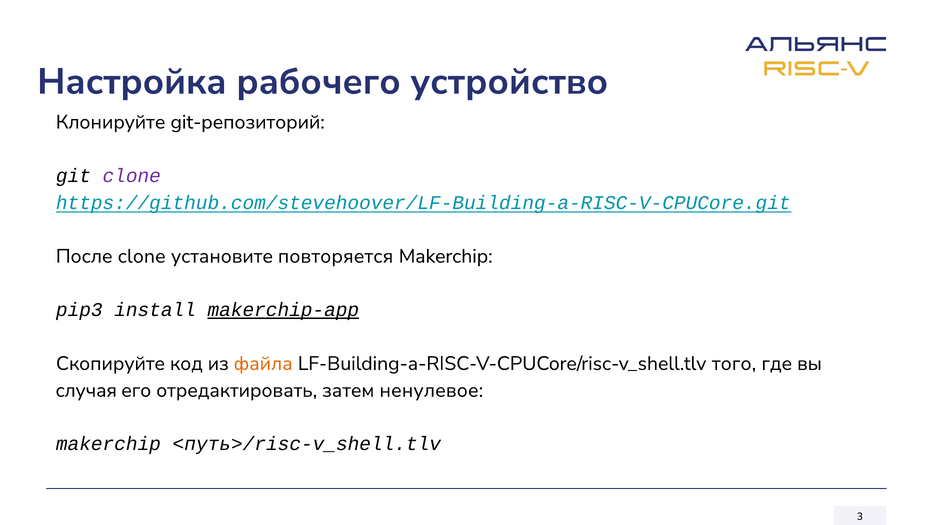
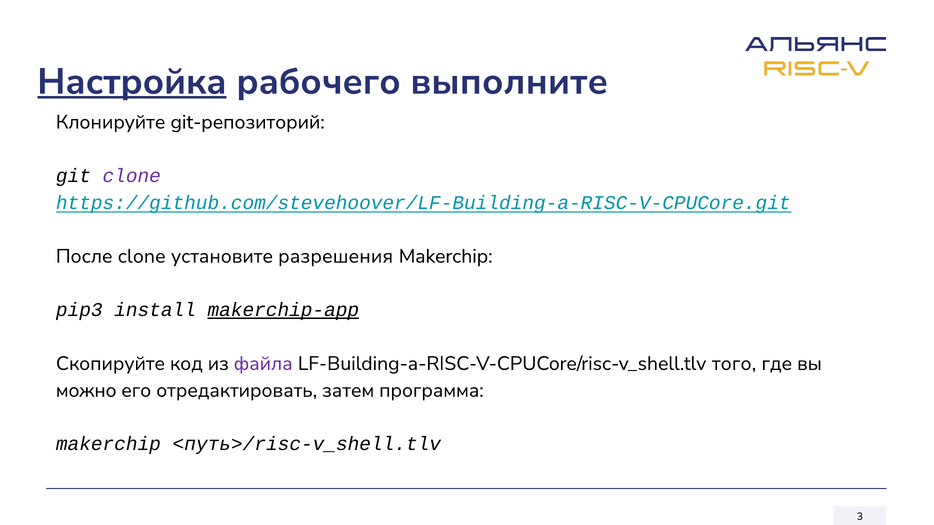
Настройка underline: none -> present
устройство: устройство -> выполните
повторяется: повторяется -> разрешения
файла colour: orange -> purple
случая: случая -> можно
ненулевое: ненулевое -> программа
